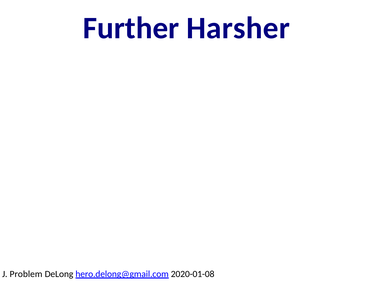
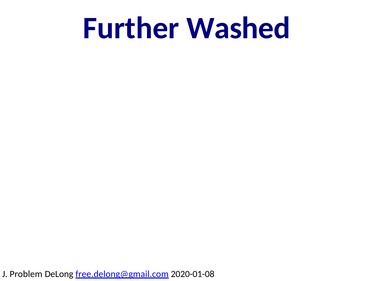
Harsher: Harsher -> Washed
hero.delong@gmail.com: hero.delong@gmail.com -> free.delong@gmail.com
